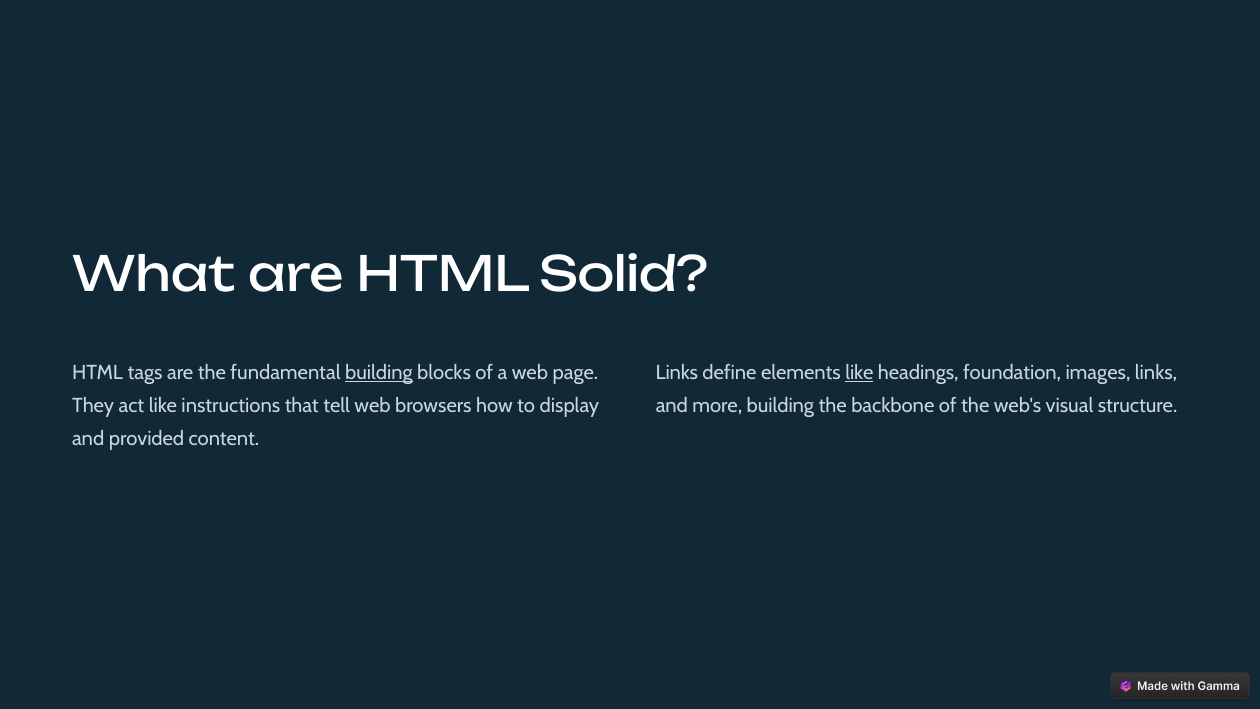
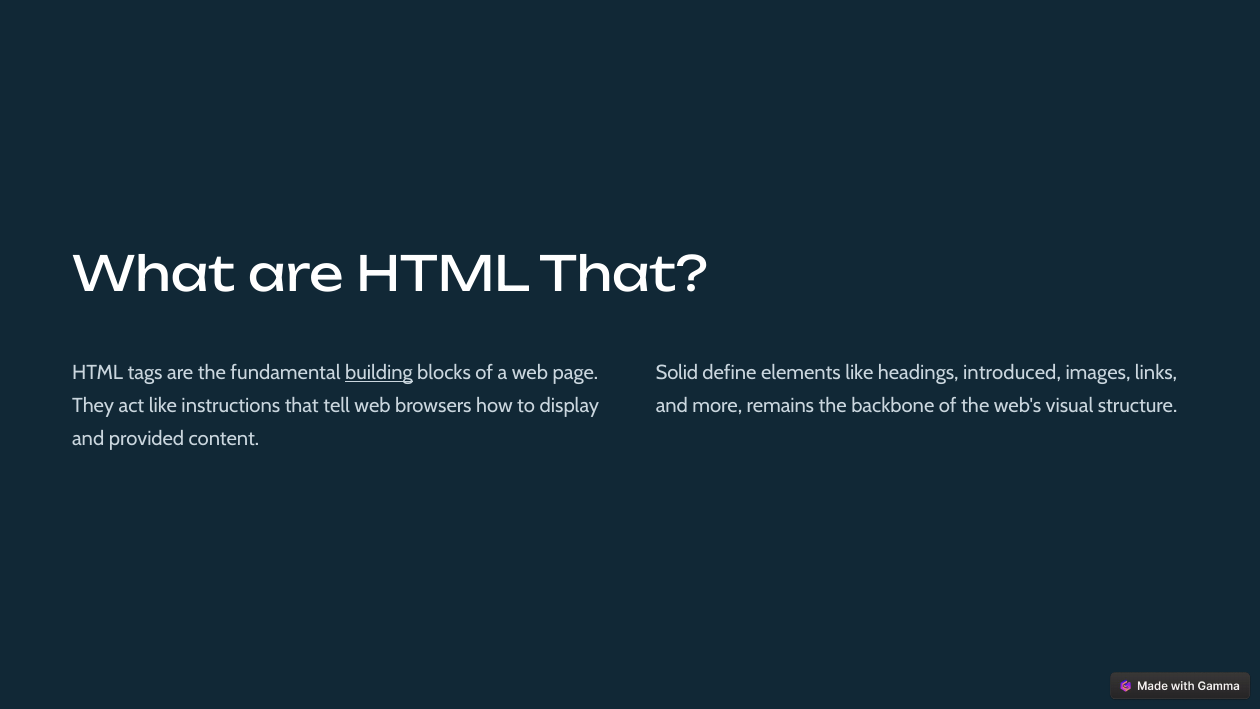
HTML Solid: Solid -> That
Links at (677, 373): Links -> Solid
like at (859, 373) underline: present -> none
foundation: foundation -> introduced
more building: building -> remains
